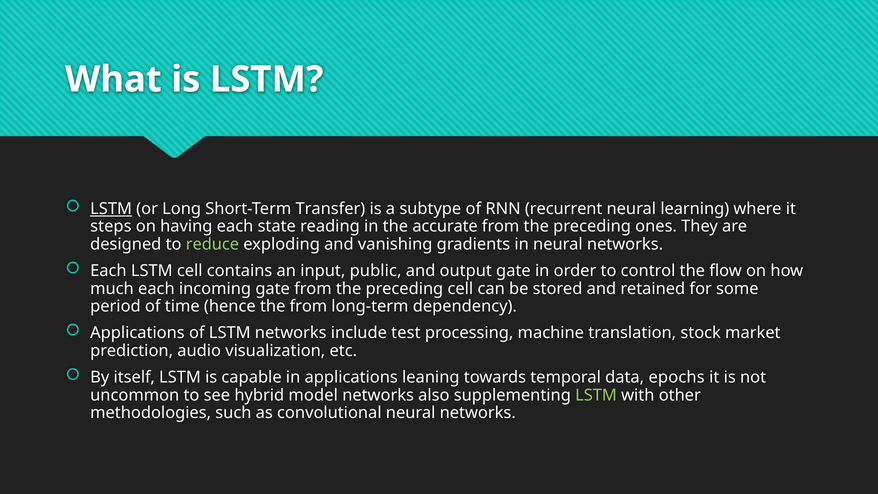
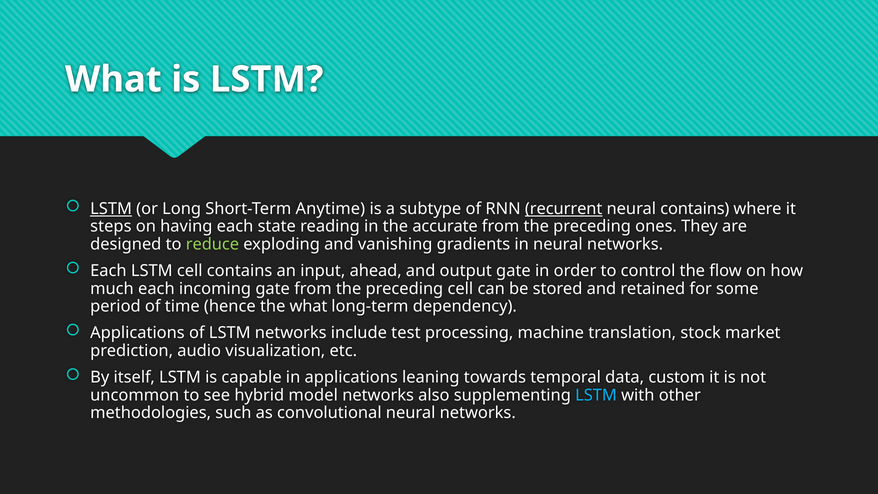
Transfer: Transfer -> Anytime
recurrent underline: none -> present
neural learning: learning -> contains
public: public -> ahead
the from: from -> what
epochs: epochs -> custom
LSTM at (596, 395) colour: light green -> light blue
